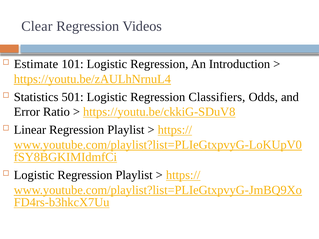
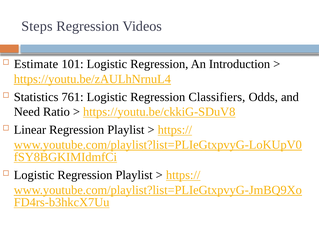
Clear: Clear -> Steps
501: 501 -> 761
Error: Error -> Need
